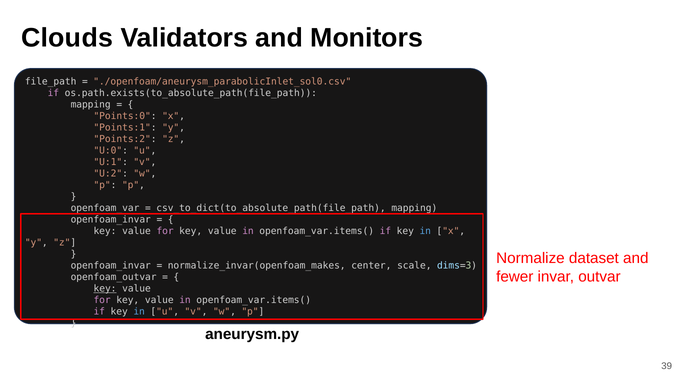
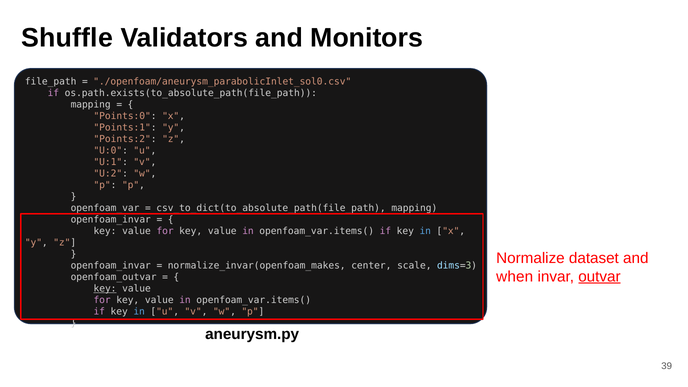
Clouds: Clouds -> Shuffle
fewer: fewer -> when
outvar underline: none -> present
